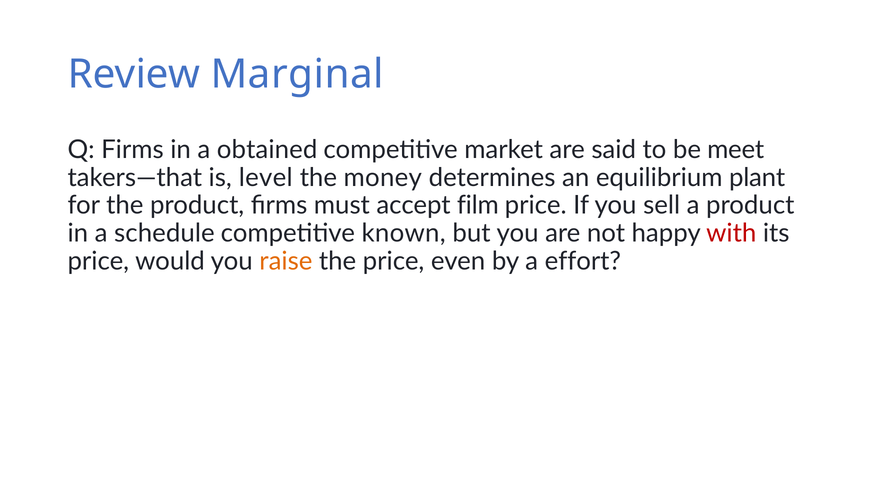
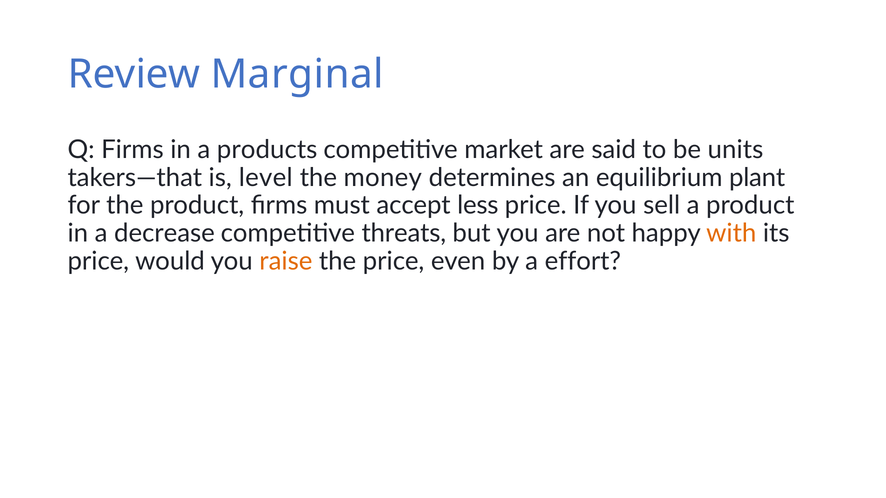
obtained: obtained -> products
meet: meet -> units
film: film -> less
schedule: schedule -> decrease
known: known -> threats
with colour: red -> orange
